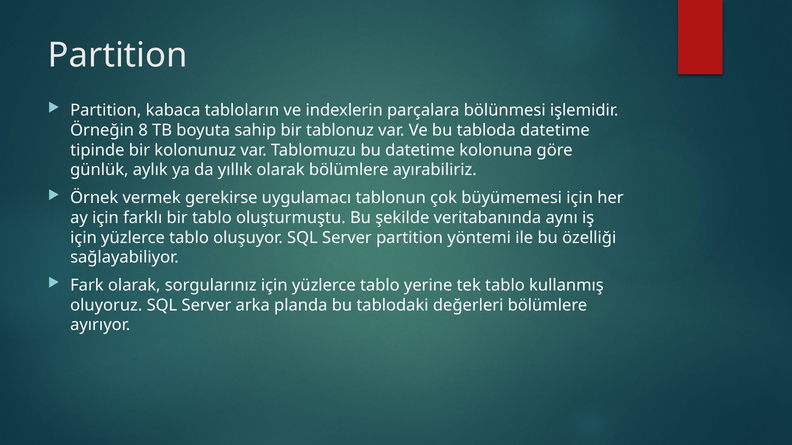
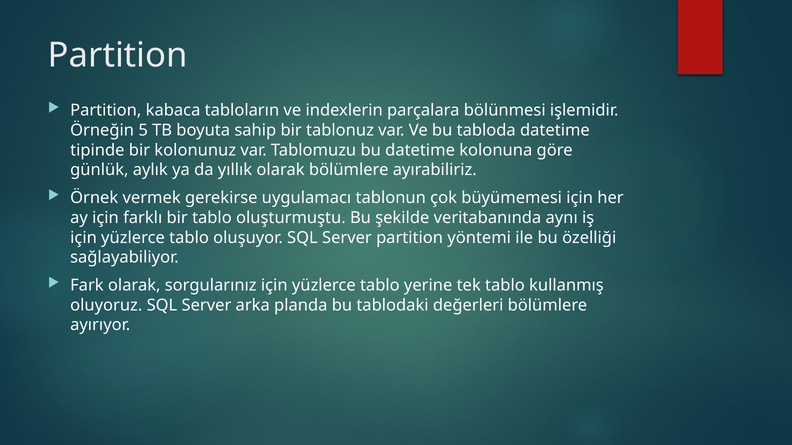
8: 8 -> 5
